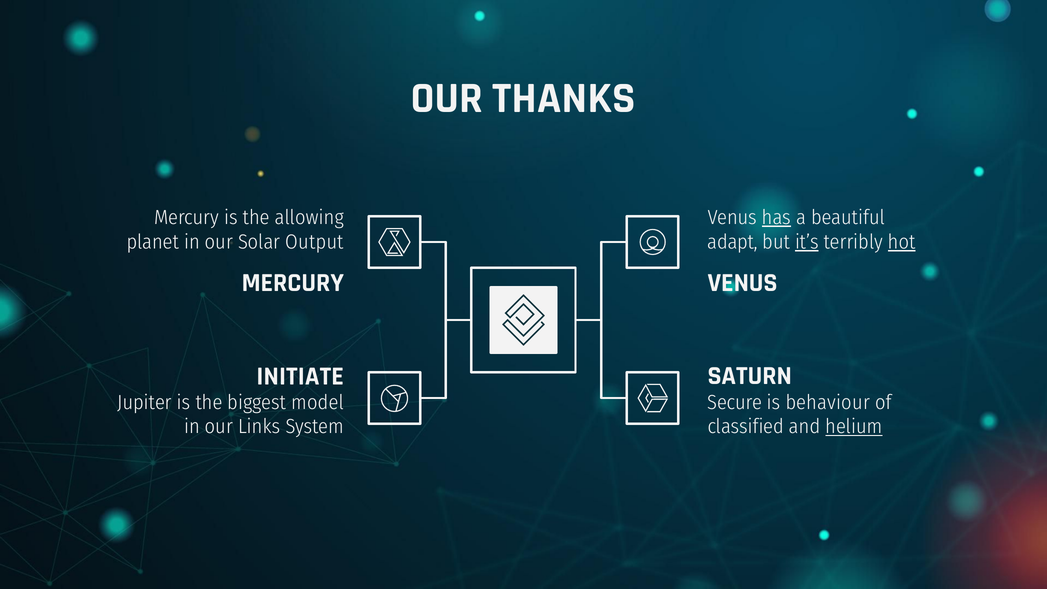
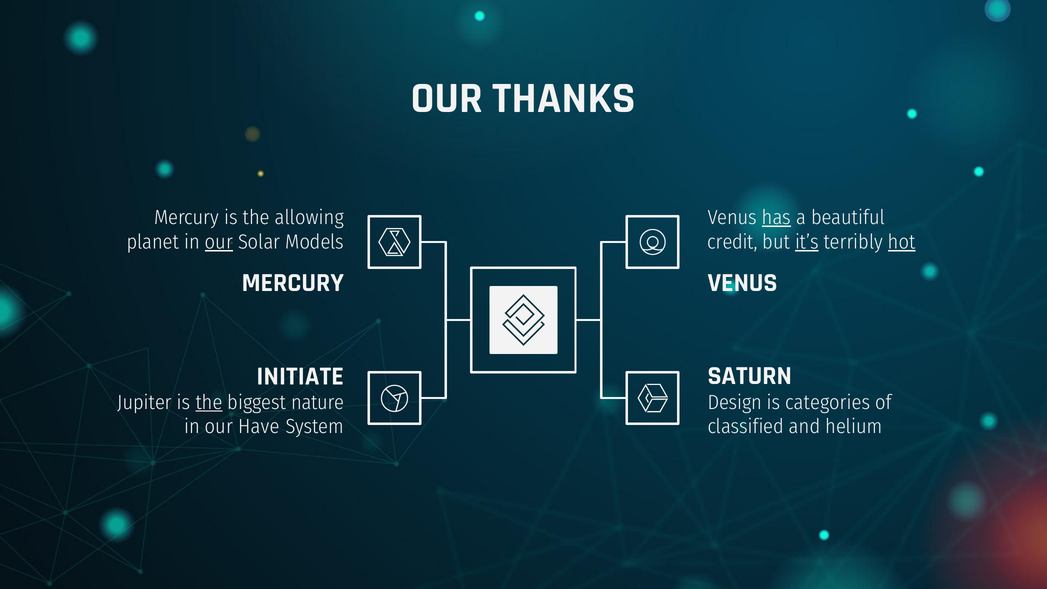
our at (219, 242) underline: none -> present
Output: Output -> Models
adapt: adapt -> credit
the at (209, 402) underline: none -> present
model: model -> nature
Secure: Secure -> Design
behaviour: behaviour -> categories
Links: Links -> Have
helium underline: present -> none
